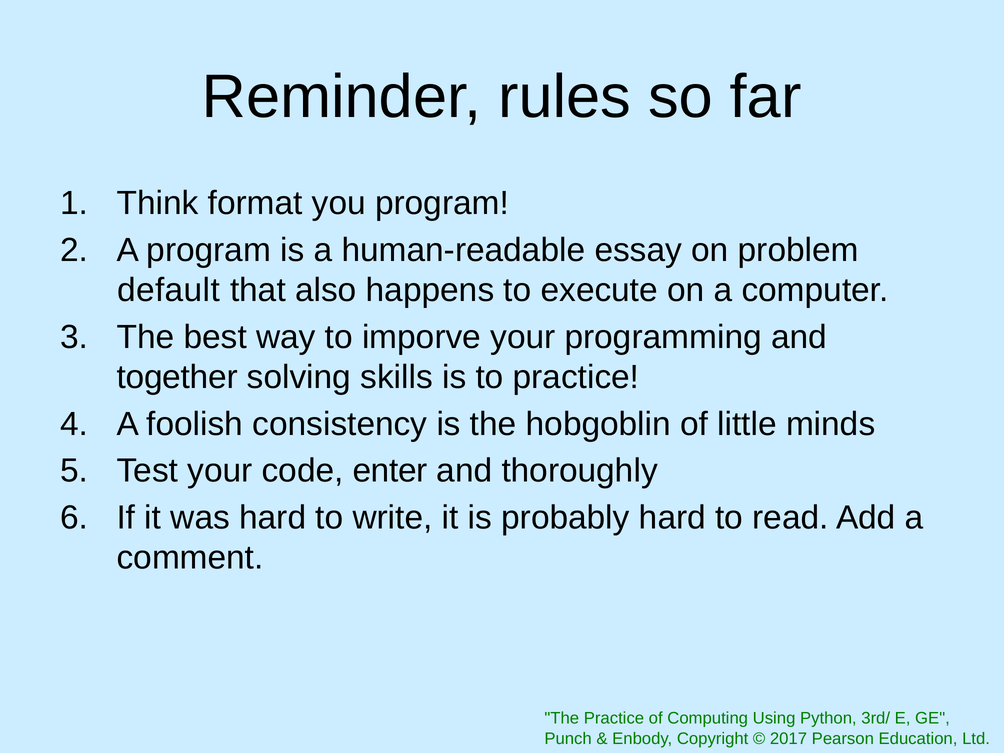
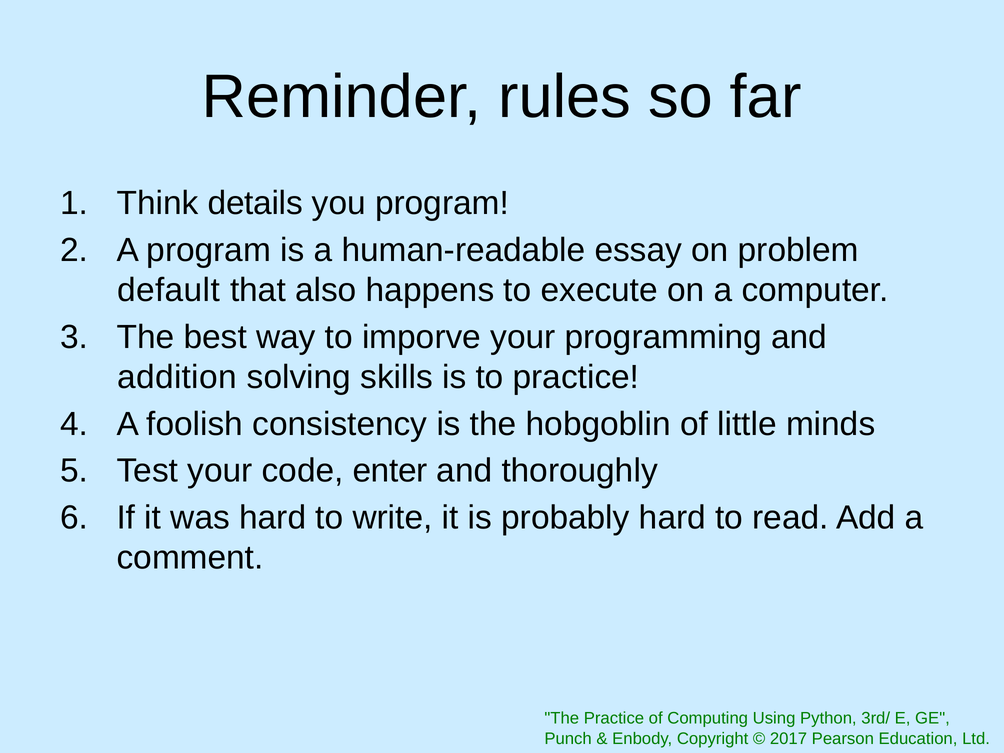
format: format -> details
together: together -> addition
